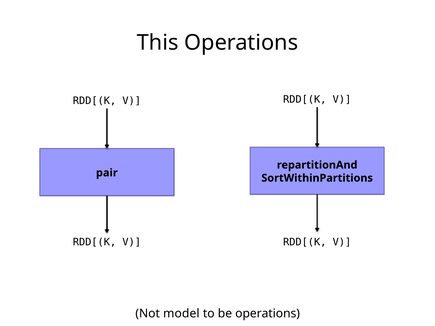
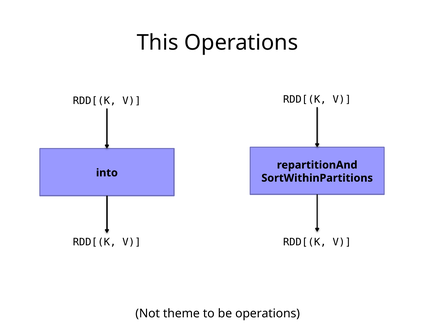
pair: pair -> into
model: model -> theme
